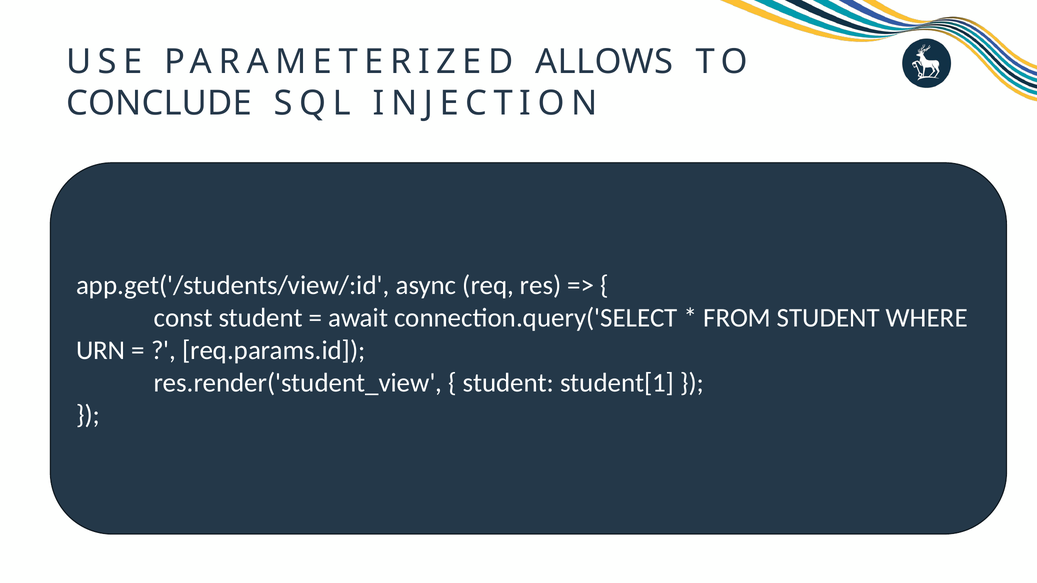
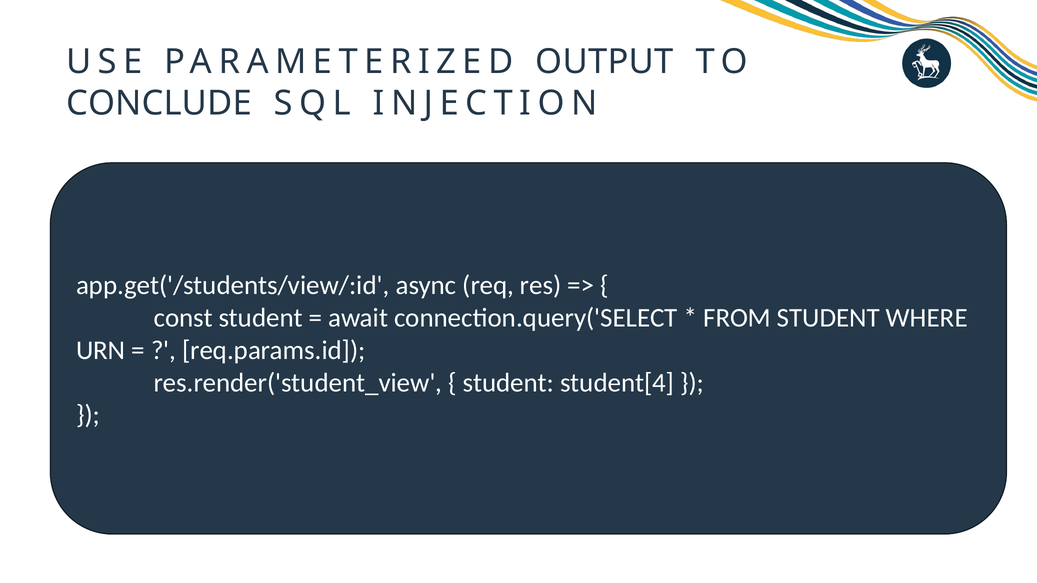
ALLOWS: ALLOWS -> OUTPUT
student[1: student[1 -> student[4
